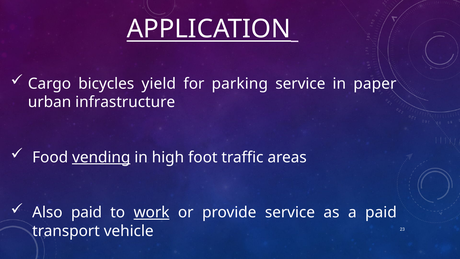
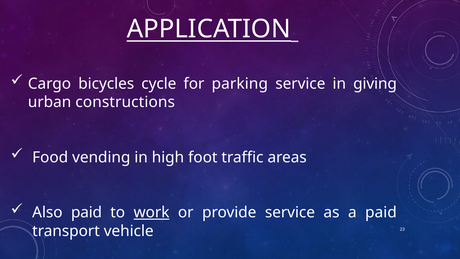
yield: yield -> cycle
paper: paper -> giving
infrastructure: infrastructure -> constructions
vending underline: present -> none
